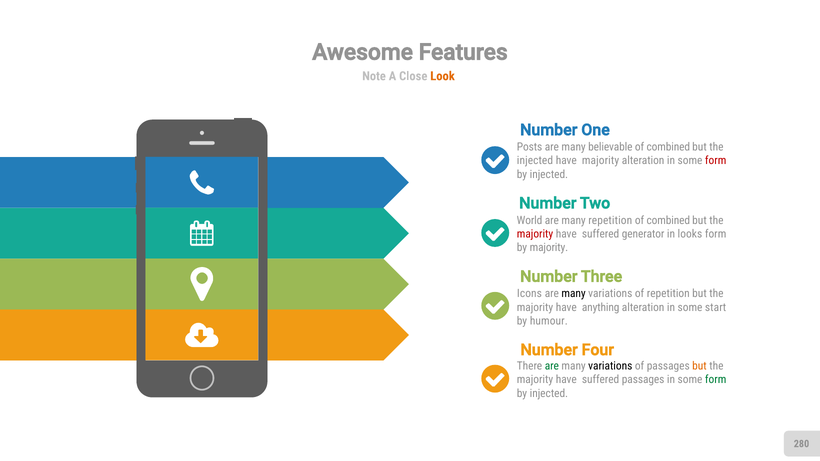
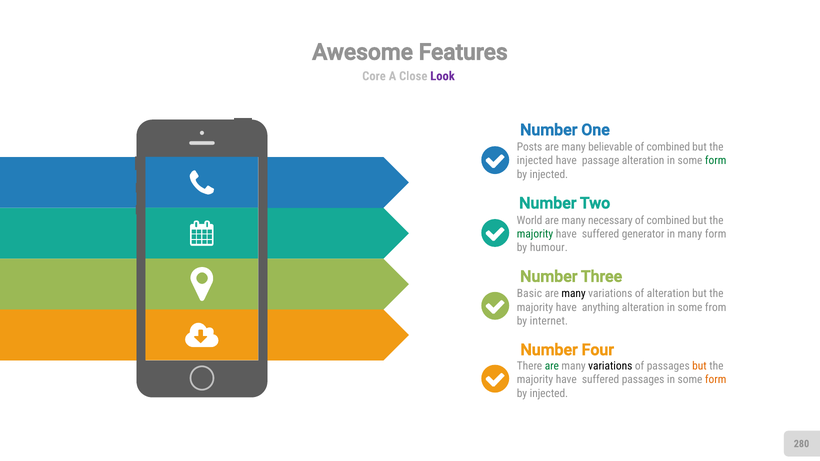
Note: Note -> Core
Look colour: orange -> purple
have majority: majority -> passage
form at (716, 161) colour: red -> green
many repetition: repetition -> necessary
majority at (535, 234) colour: red -> green
in looks: looks -> many
by majority: majority -> humour
Icons: Icons -> Basic
of repetition: repetition -> alteration
start: start -> from
humour: humour -> internet
form at (716, 380) colour: green -> orange
